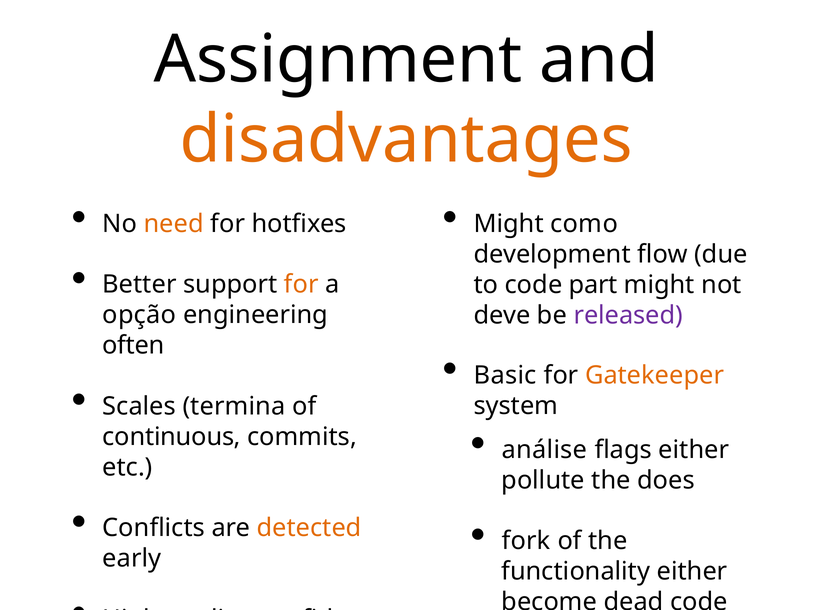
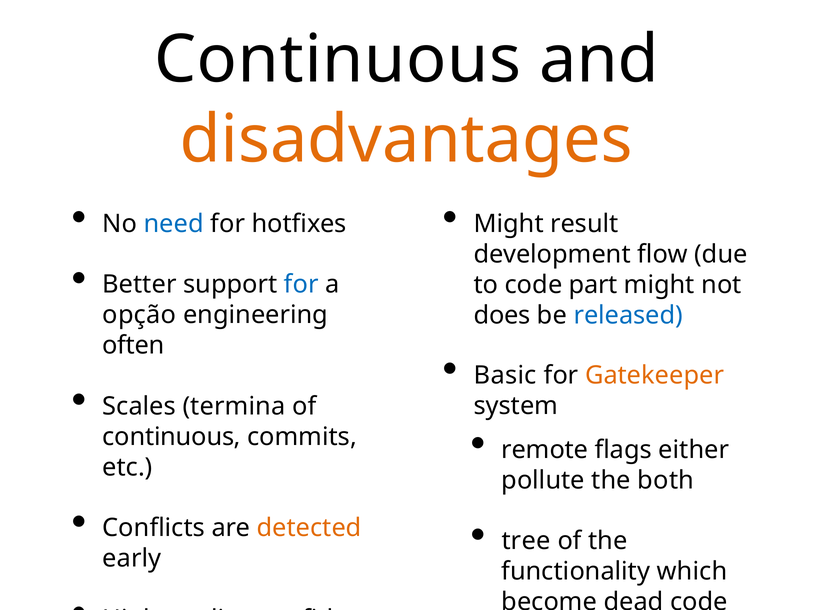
Assignment at (338, 60): Assignment -> Continuous
need colour: orange -> blue
como: como -> result
for at (301, 284) colour: orange -> blue
deve: deve -> does
released colour: purple -> blue
análise: análise -> remote
does: does -> both
fork: fork -> tree
functionality either: either -> which
